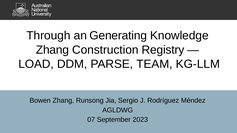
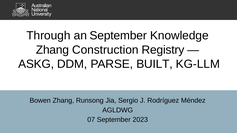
an Generating: Generating -> September
LOAD: LOAD -> ASKG
TEAM: TEAM -> BUILT
